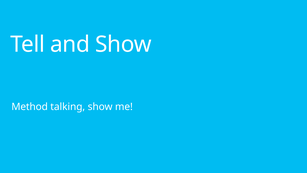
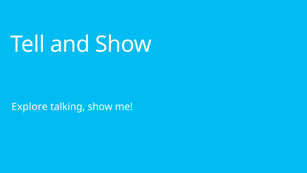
Method: Method -> Explore
